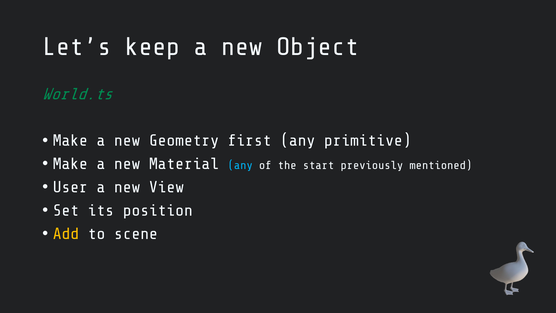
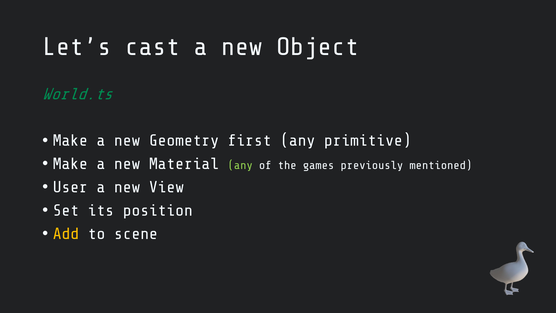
keep: keep -> cast
any at (240, 165) colour: light blue -> light green
start: start -> games
